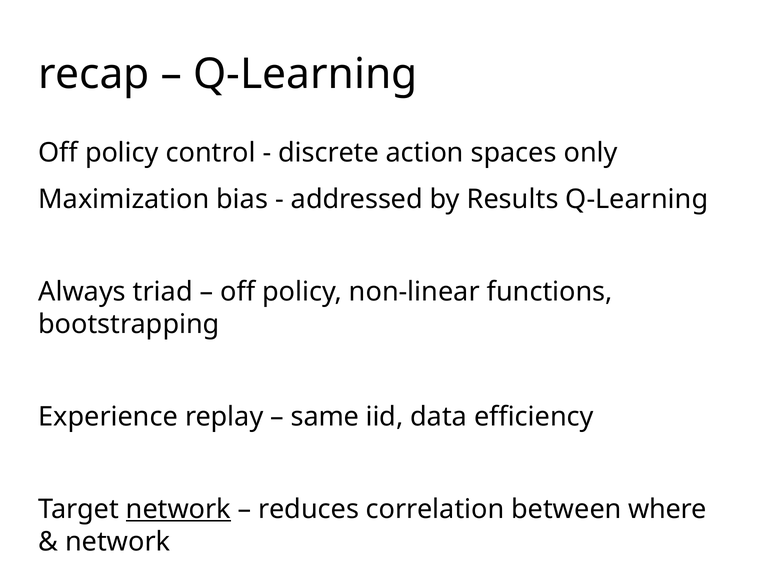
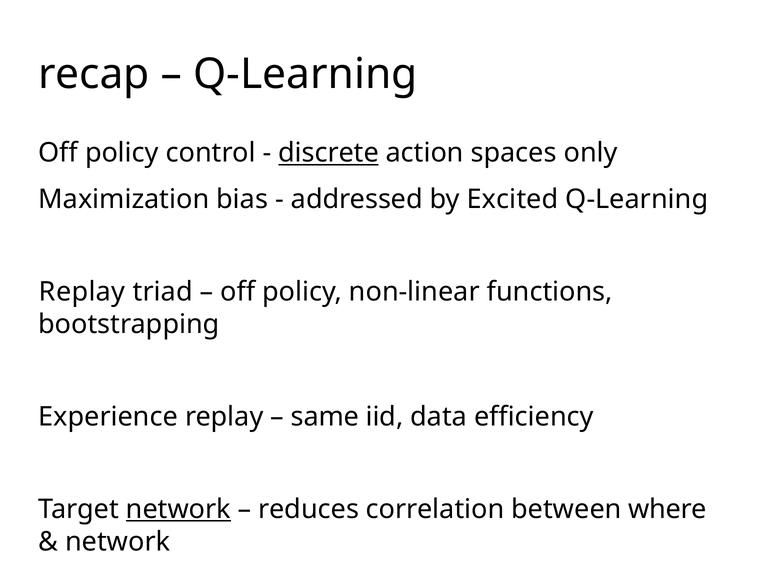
discrete underline: none -> present
Results: Results -> Excited
Always at (82, 292): Always -> Replay
